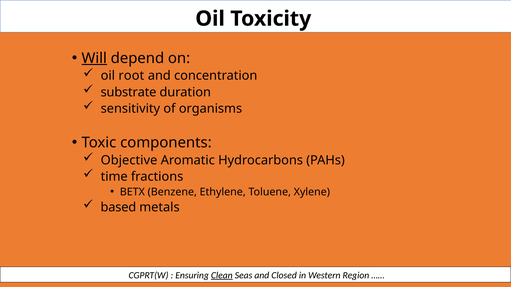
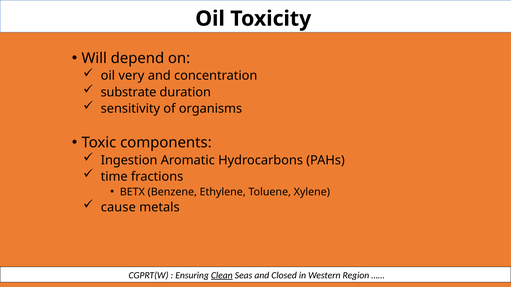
Will underline: present -> none
root: root -> very
Objective: Objective -> Ingestion
based: based -> cause
